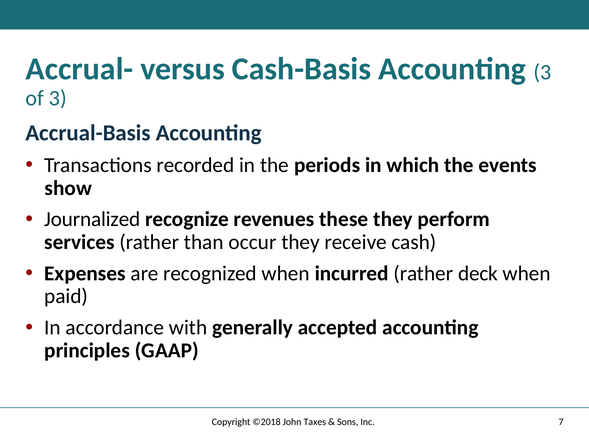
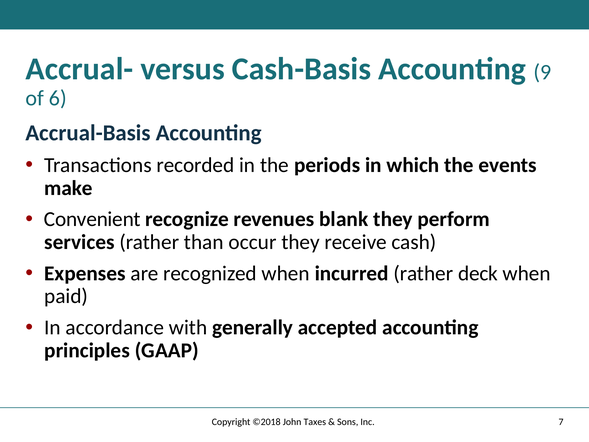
Accounting 3: 3 -> 9
of 3: 3 -> 6
show: show -> make
Journalized: Journalized -> Convenient
these: these -> blank
